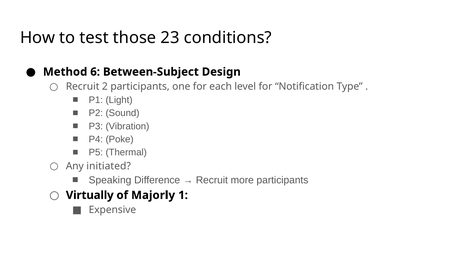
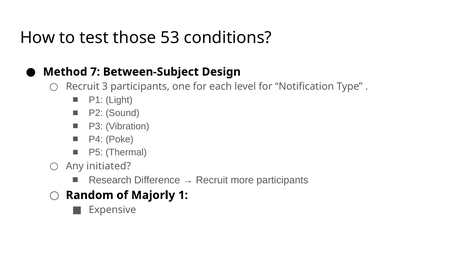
23: 23 -> 53
6: 6 -> 7
2: 2 -> 3
Speaking: Speaking -> Research
Virtually: Virtually -> Random
